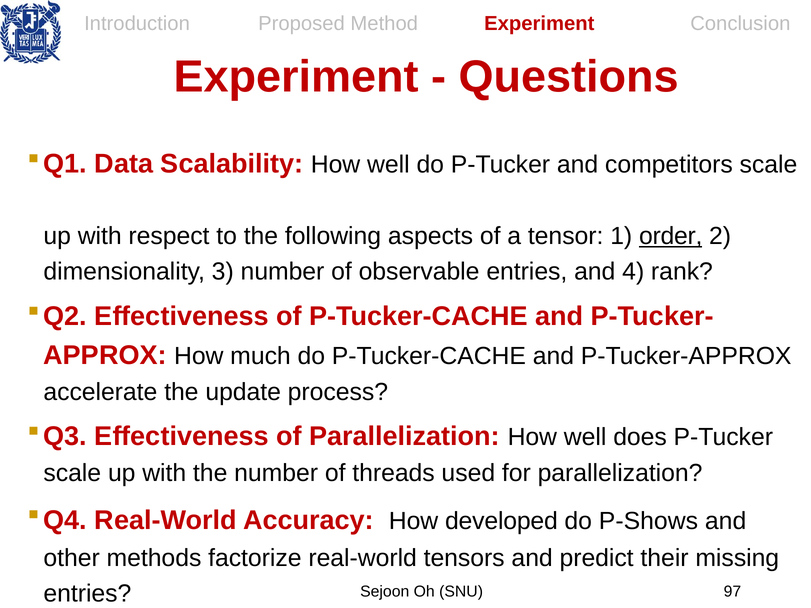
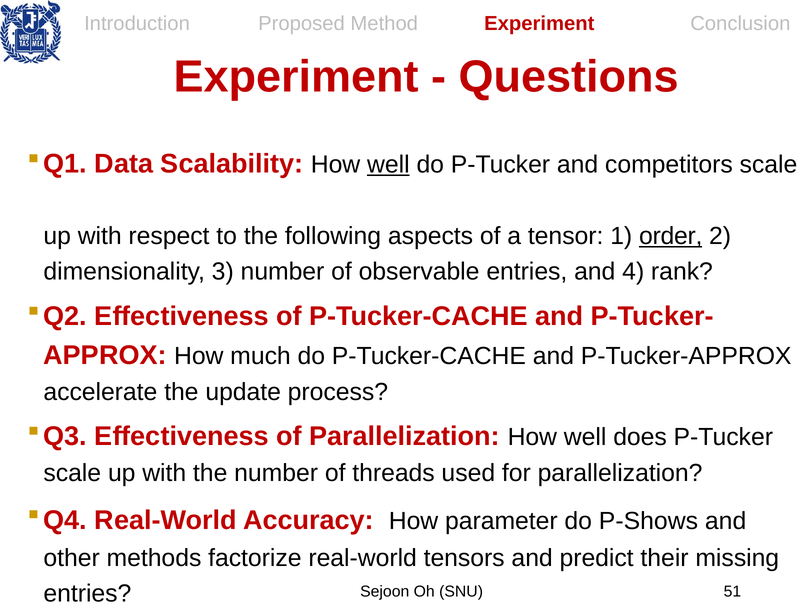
well at (388, 165) underline: none -> present
developed: developed -> parameter
97: 97 -> 51
